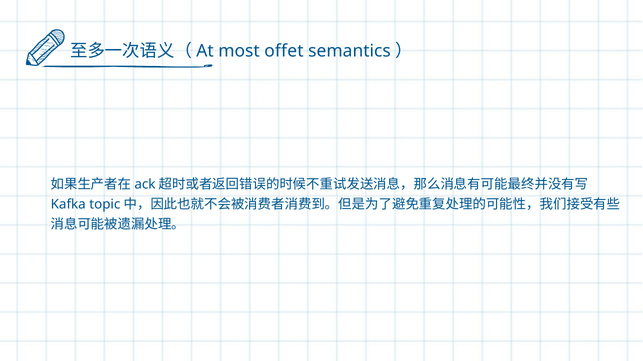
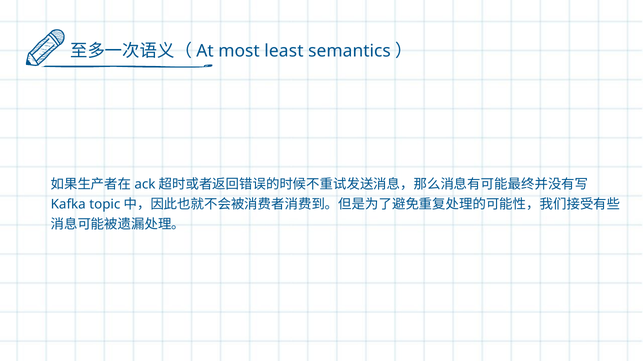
offet: offet -> least
